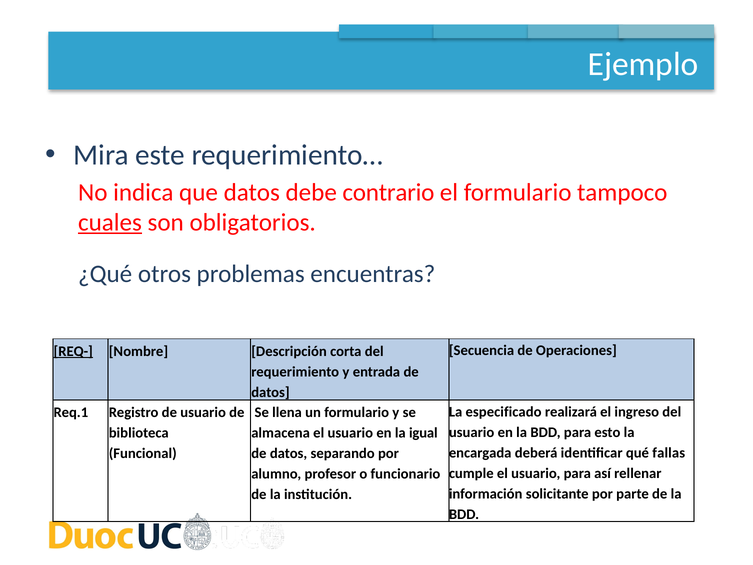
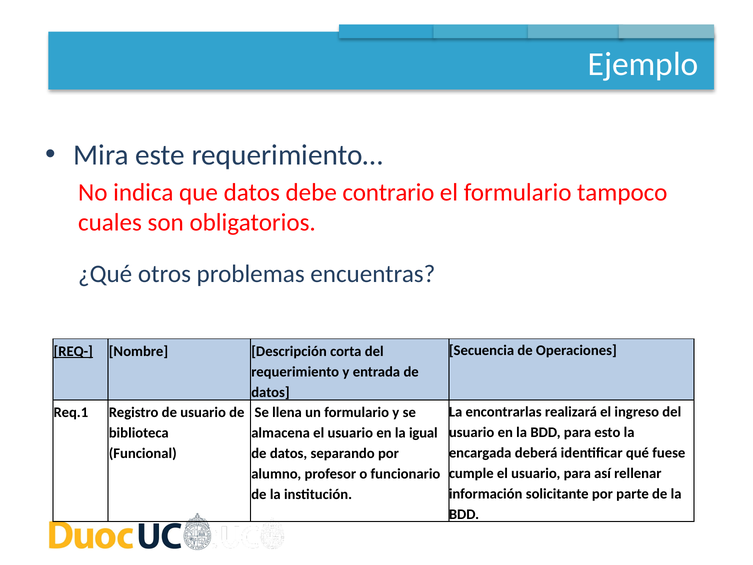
cuales underline: present -> none
especificado: especificado -> encontrarlas
fallas: fallas -> fuese
